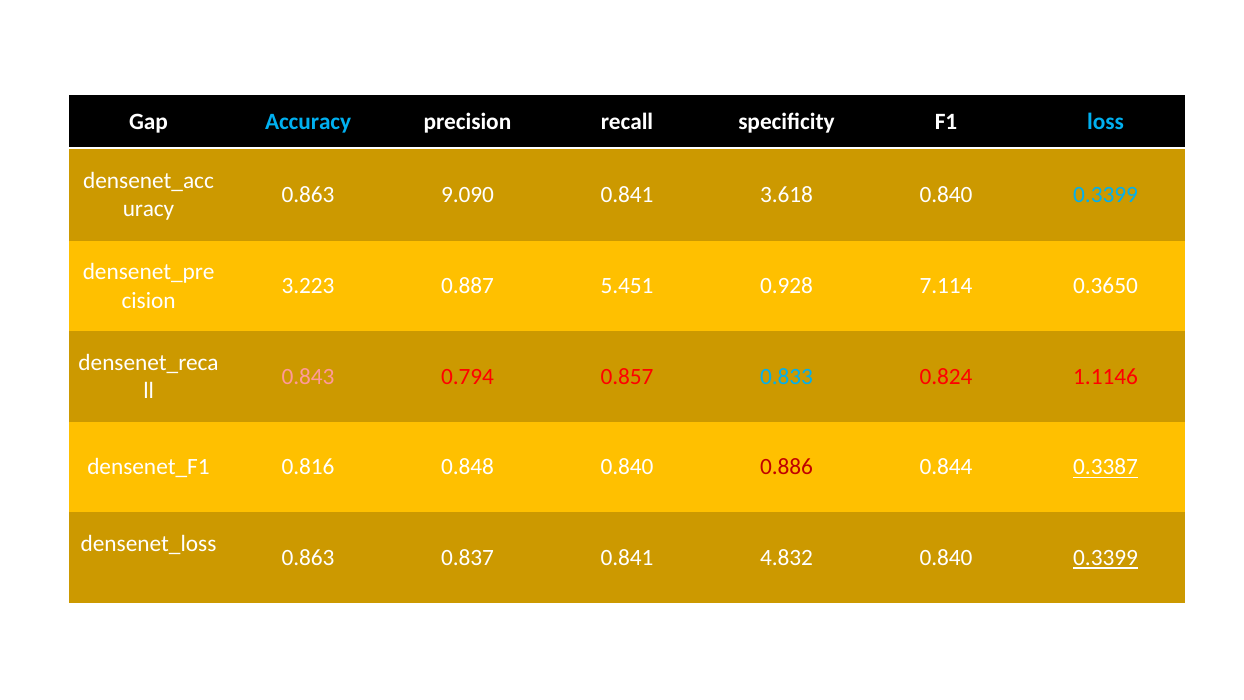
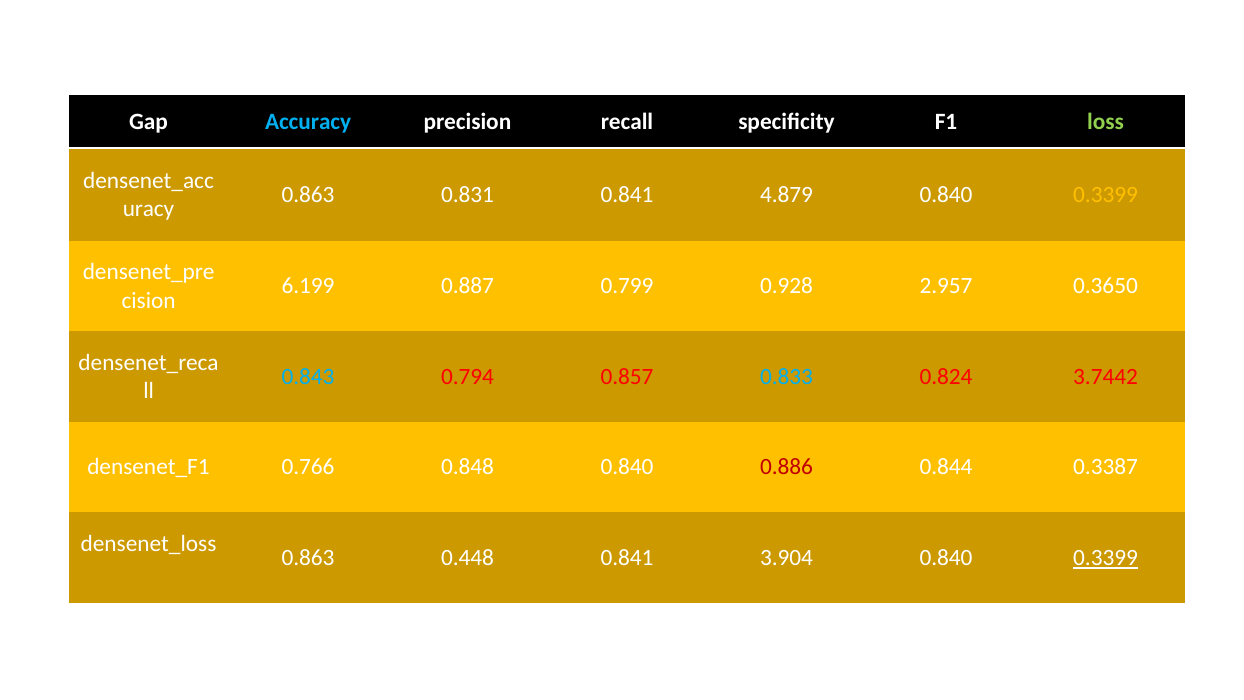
loss colour: light blue -> light green
9.090: 9.090 -> 0.831
3.618: 3.618 -> 4.879
0.3399 at (1106, 195) colour: light blue -> yellow
3.223: 3.223 -> 6.199
5.451: 5.451 -> 0.799
7.114: 7.114 -> 2.957
0.843 colour: pink -> light blue
1.1146: 1.1146 -> 3.7442
0.816: 0.816 -> 0.766
0.3387 underline: present -> none
0.837: 0.837 -> 0.448
4.832: 4.832 -> 3.904
